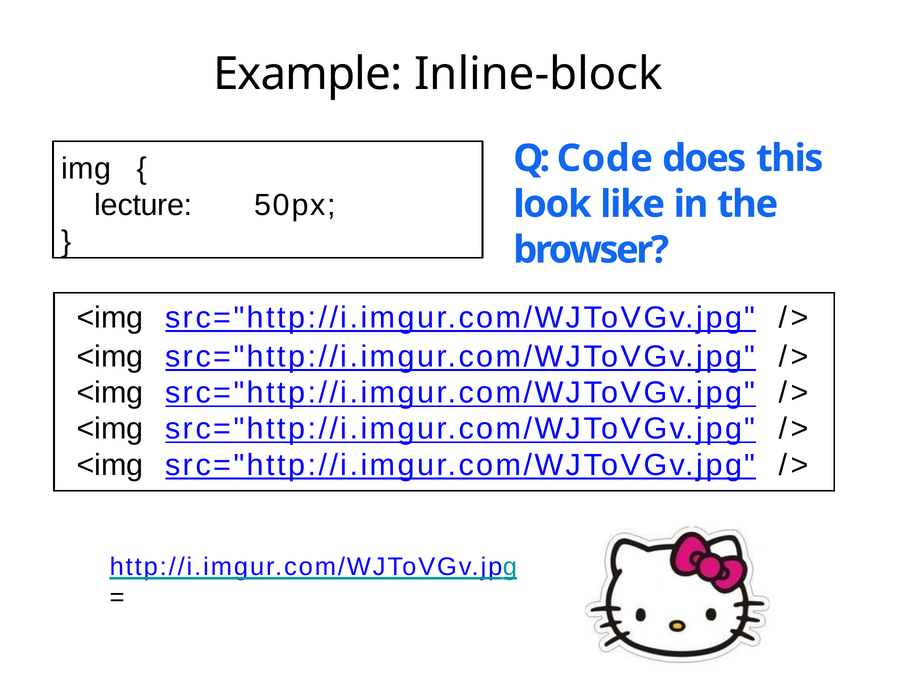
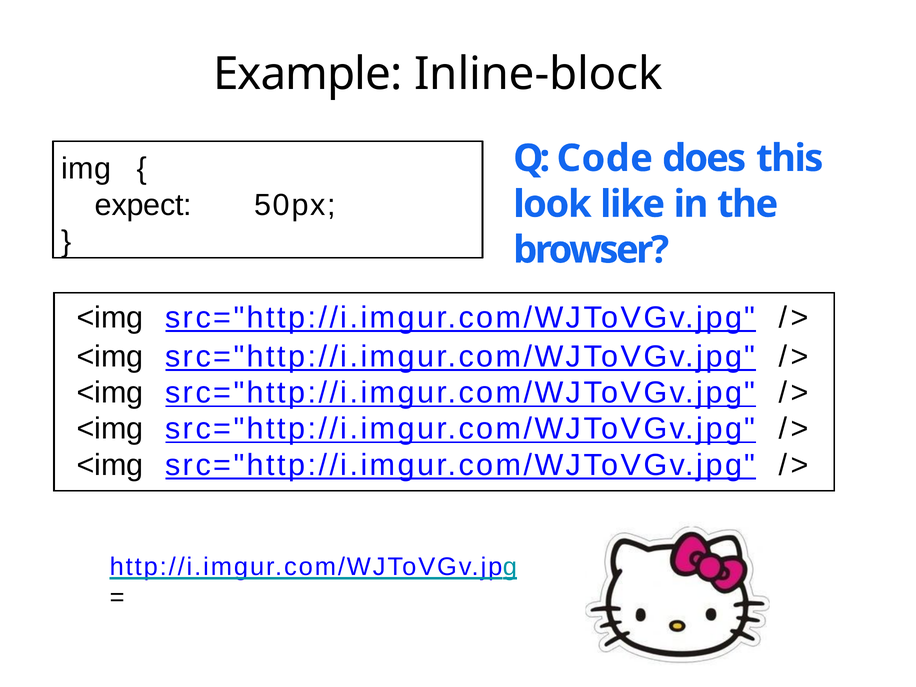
lecture: lecture -> expect
